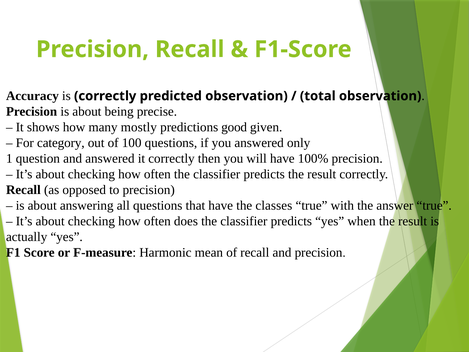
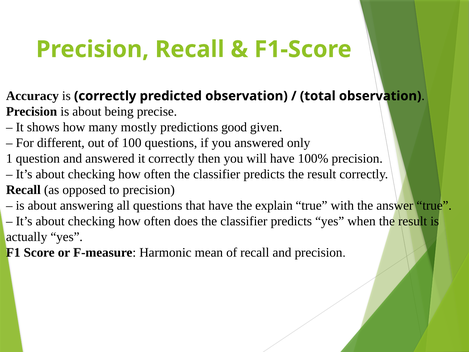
category: category -> different
classes: classes -> explain
